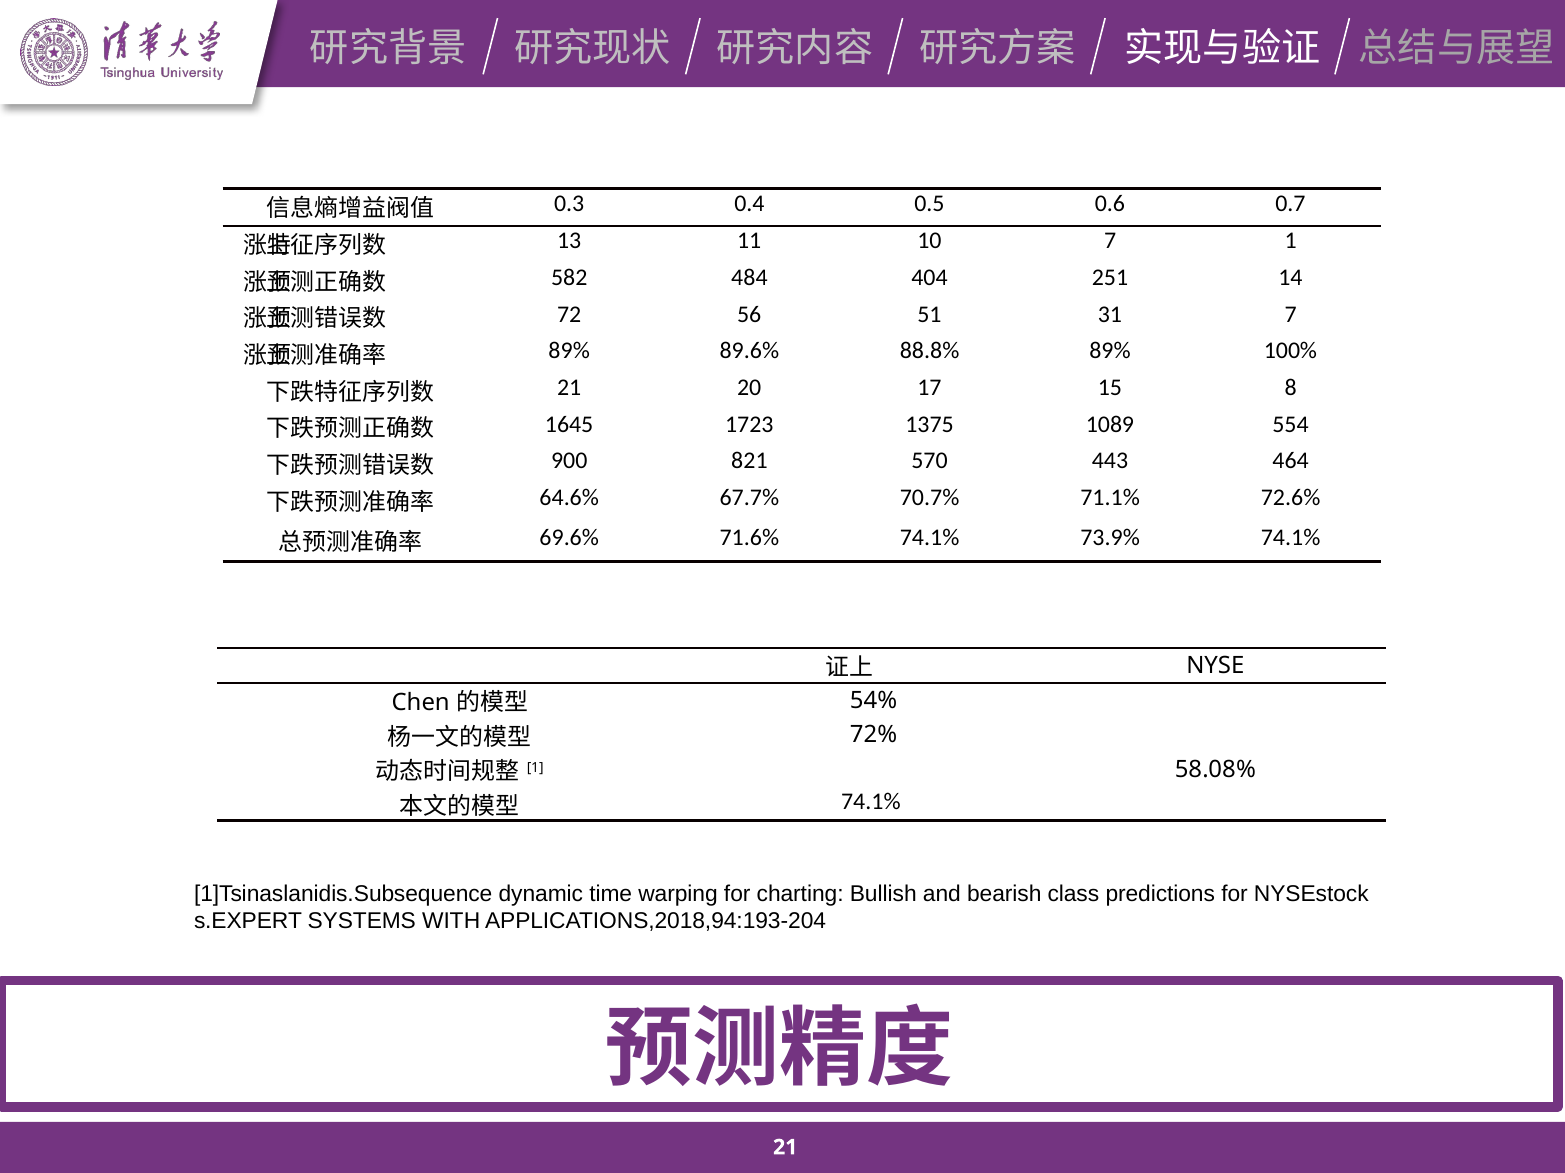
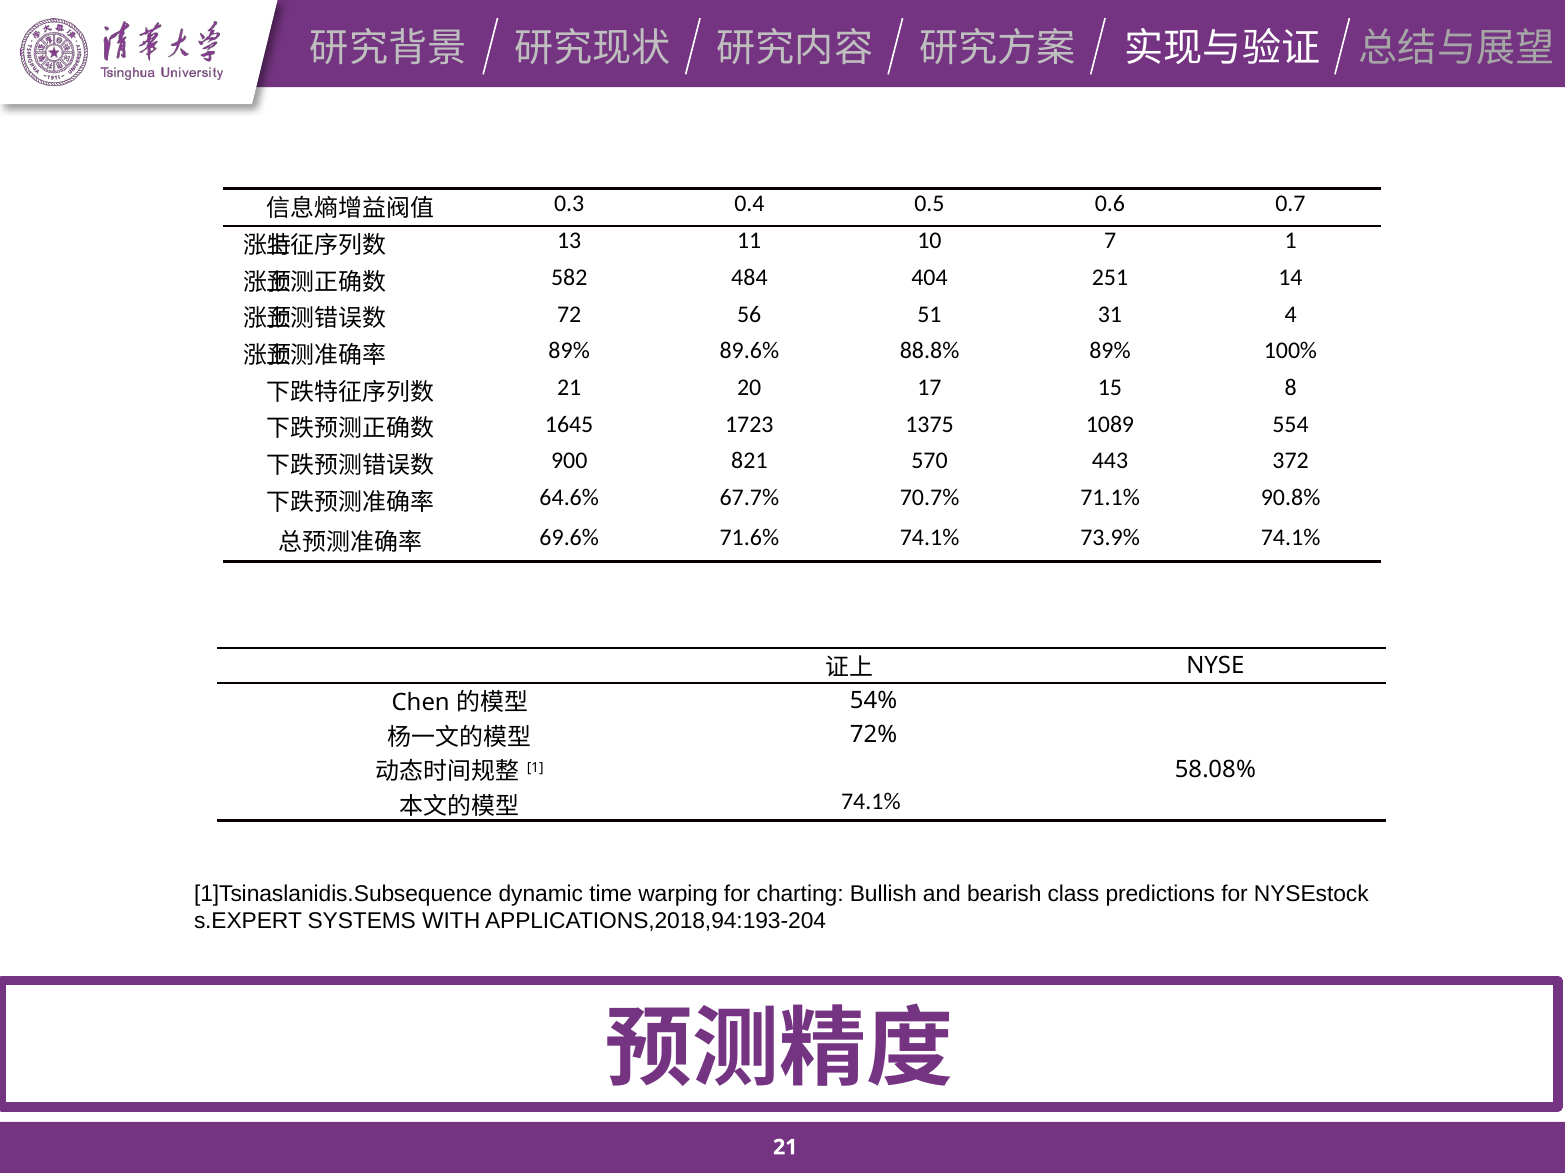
31 7: 7 -> 4
464: 464 -> 372
72.6%: 72.6% -> 90.8%
